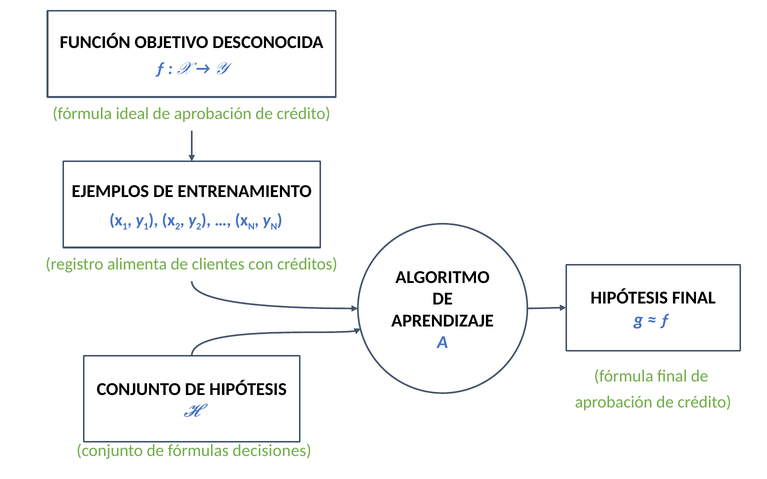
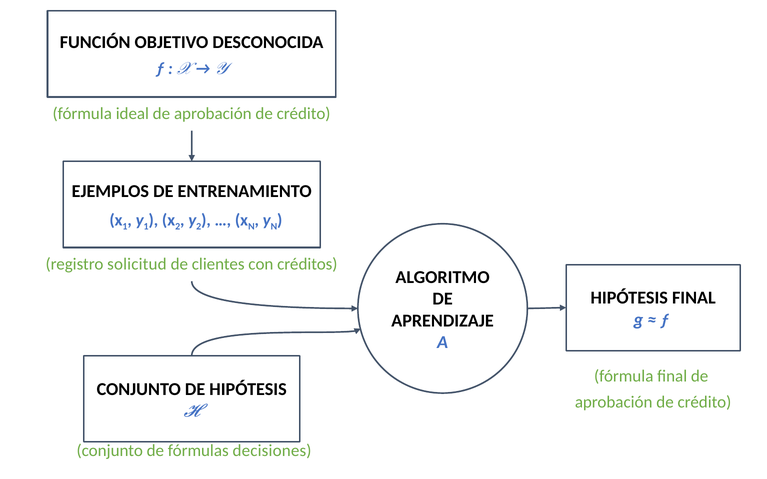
alimenta: alimenta -> solicitud
